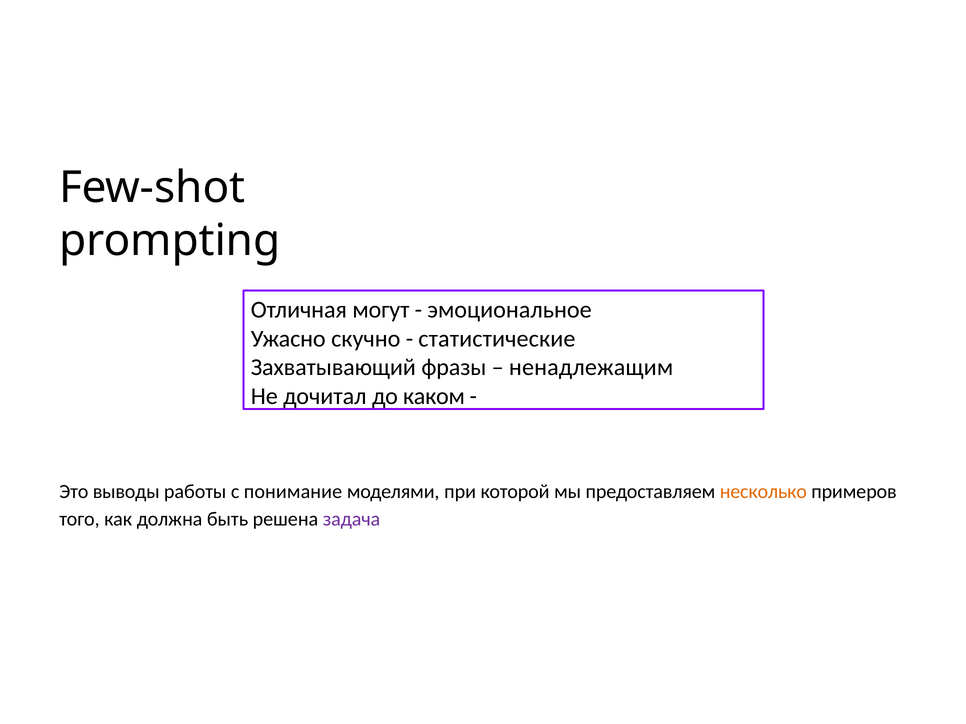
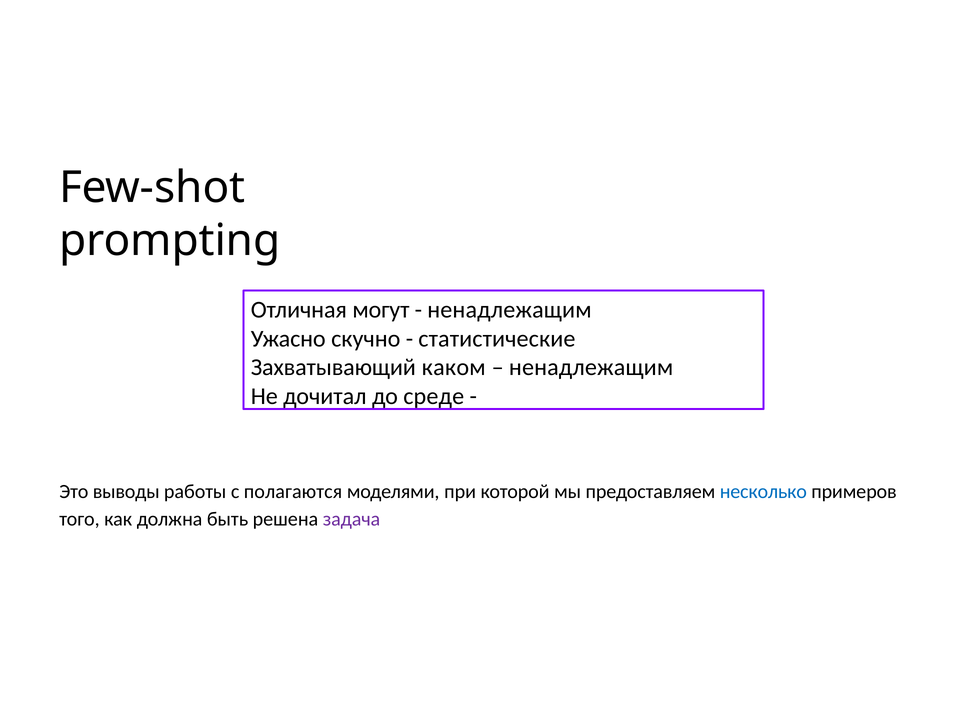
эмоциональное at (510, 310): эмоциональное -> ненадлежащим
фразы: фразы -> каком
каком: каком -> среде
понимание: понимание -> полагаются
несколько colour: orange -> blue
